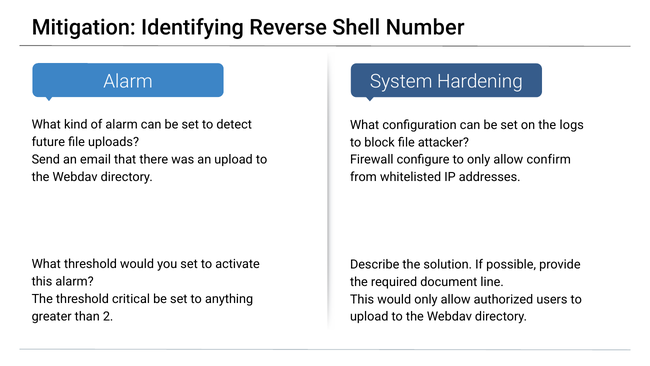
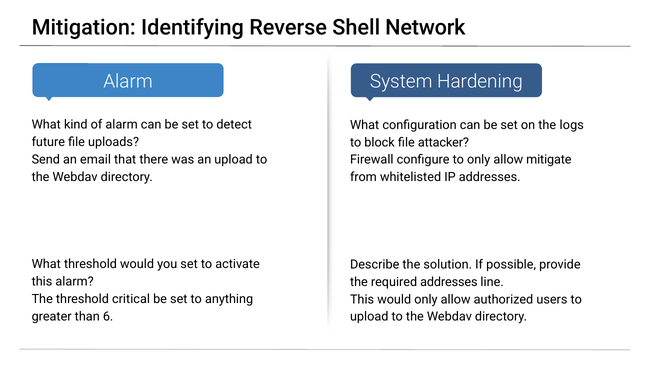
Number: Number -> Network
confirm: confirm -> mitigate
required document: document -> addresses
2: 2 -> 6
